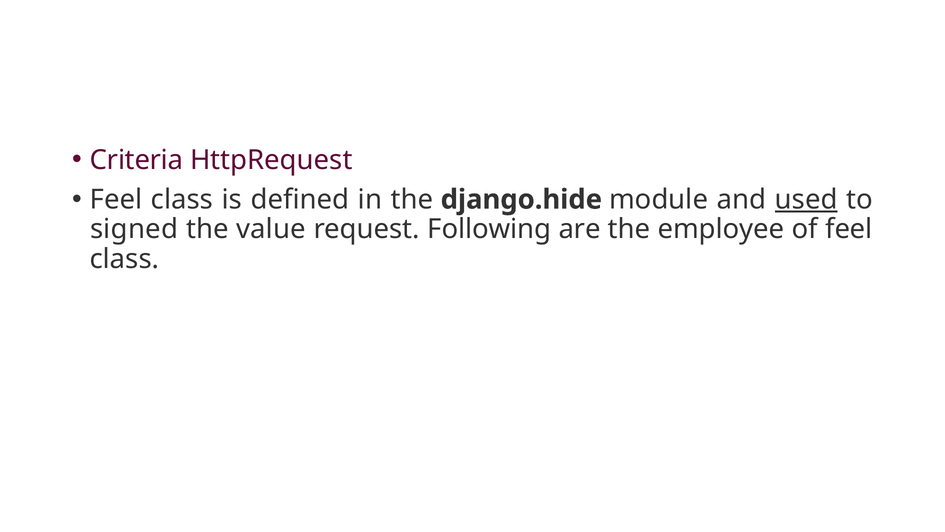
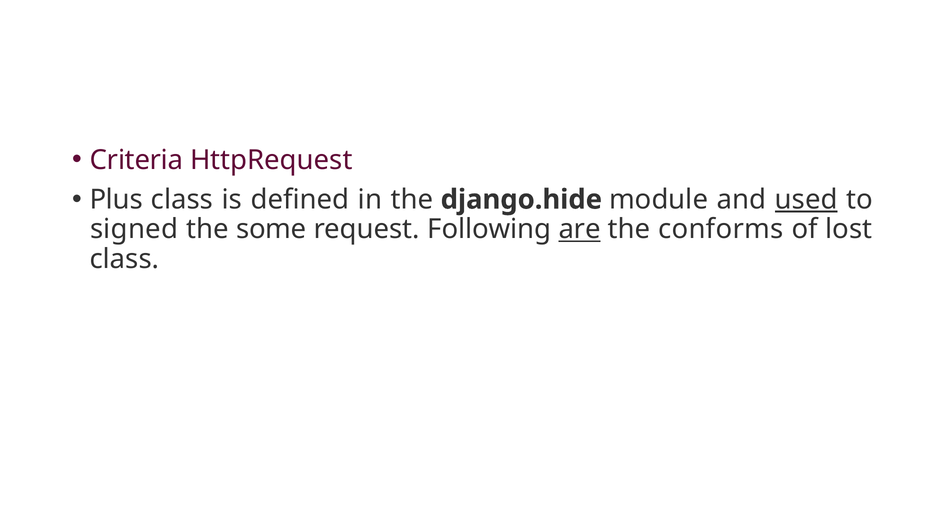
Feel at (116, 199): Feel -> Plus
value: value -> some
are underline: none -> present
employee: employee -> conforms
of feel: feel -> lost
